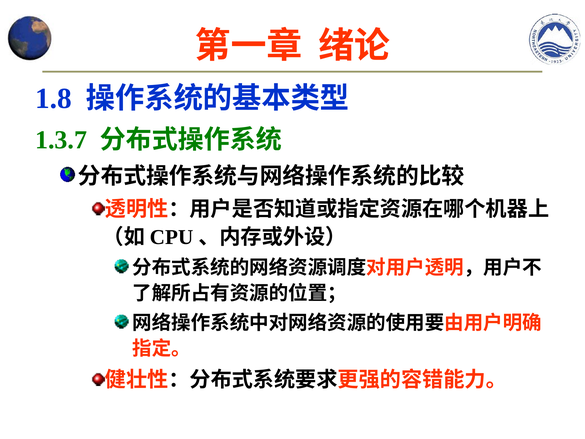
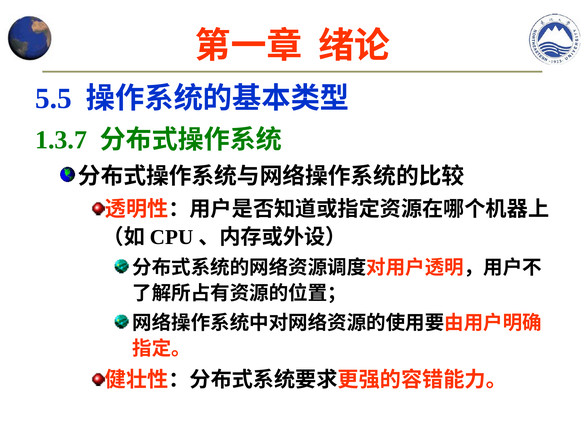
1.8: 1.8 -> 5.5
